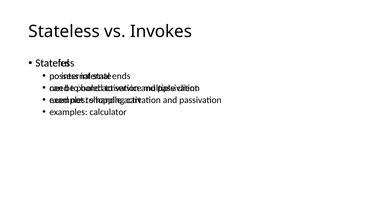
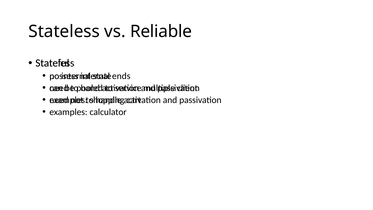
Invokes: Invokes -> Reliable
